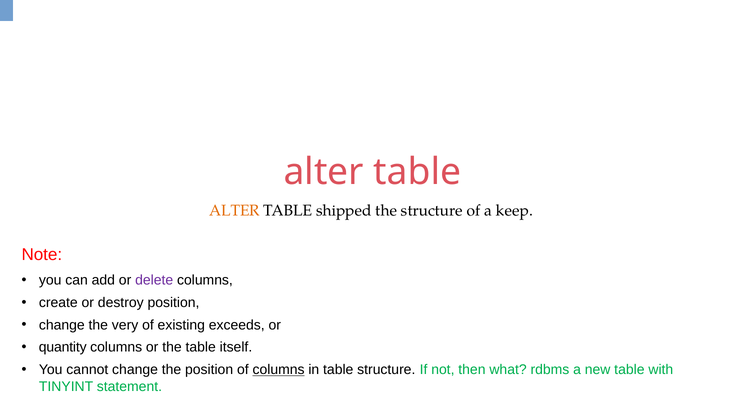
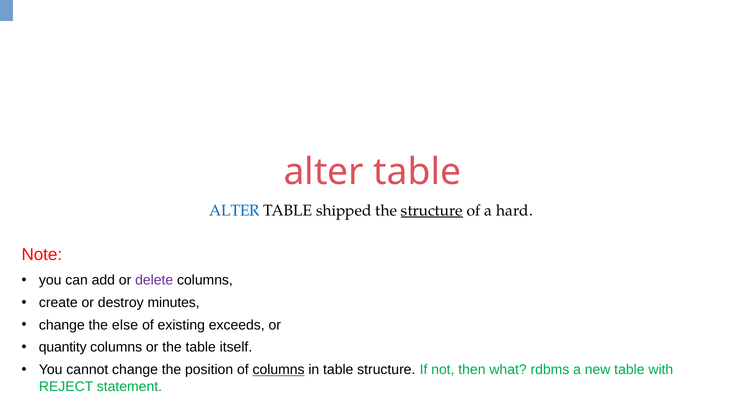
ALTER at (235, 210) colour: orange -> blue
structure at (432, 210) underline: none -> present
keep: keep -> hard
destroy position: position -> minutes
very: very -> else
TINYINT: TINYINT -> REJECT
